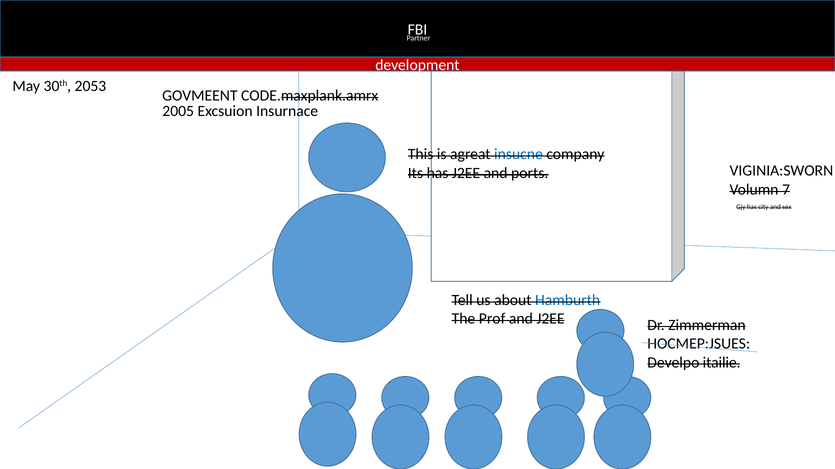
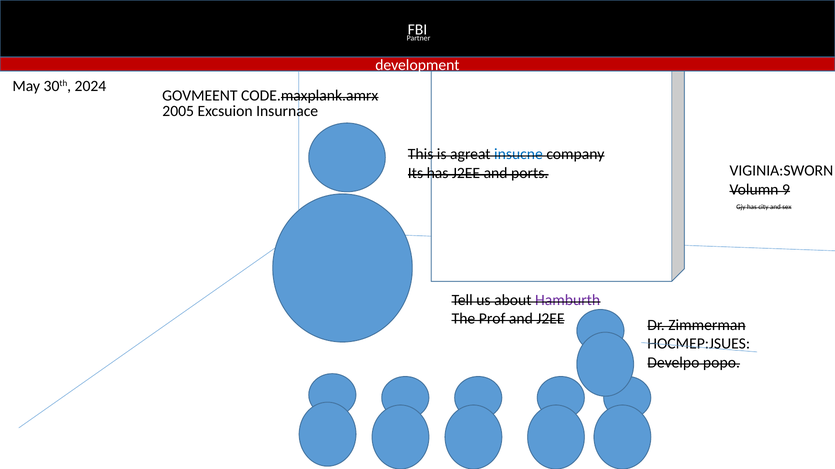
2053: 2053 -> 2024
7: 7 -> 9
Hamburth colour: blue -> purple
itailie: itailie -> popo
